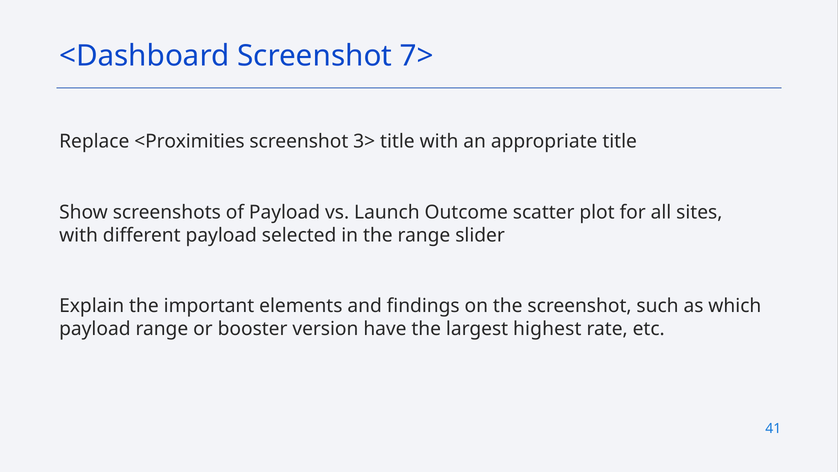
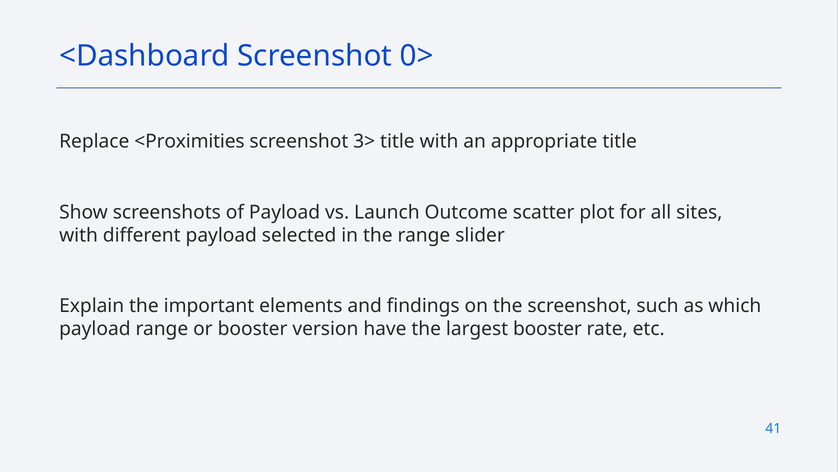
7>: 7> -> 0>
largest highest: highest -> booster
